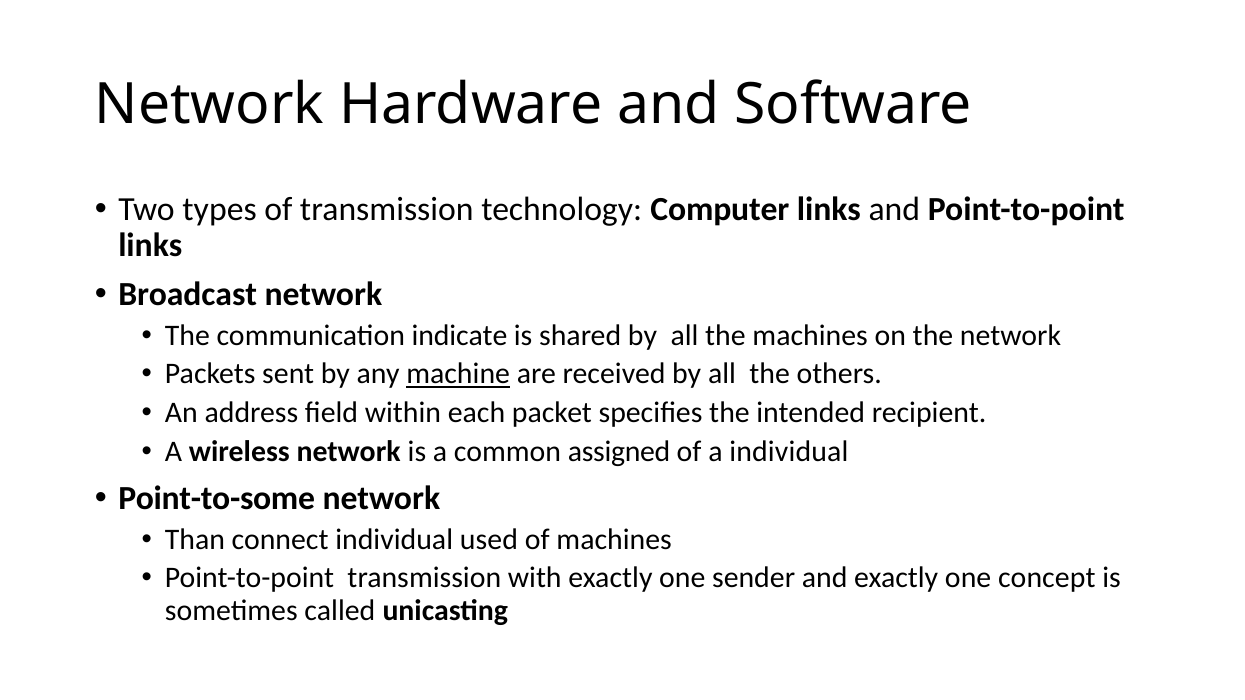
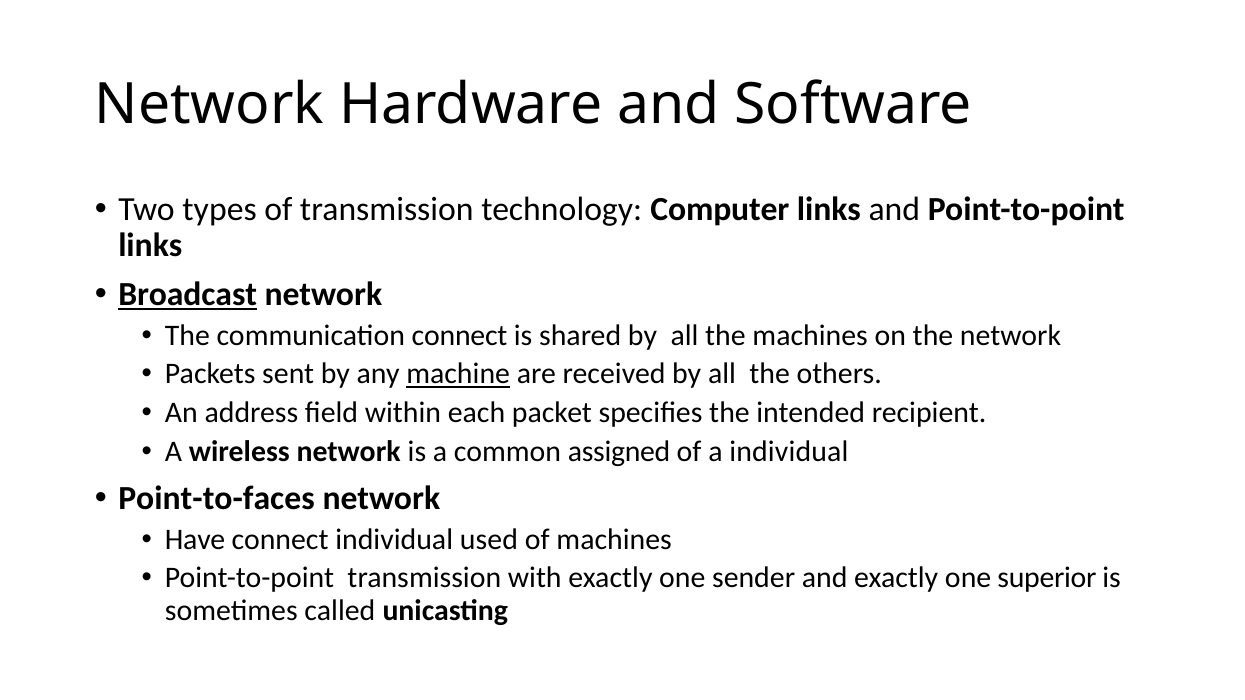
Broadcast underline: none -> present
communication indicate: indicate -> connect
Point-to-some: Point-to-some -> Point-to-faces
Than: Than -> Have
concept: concept -> superior
